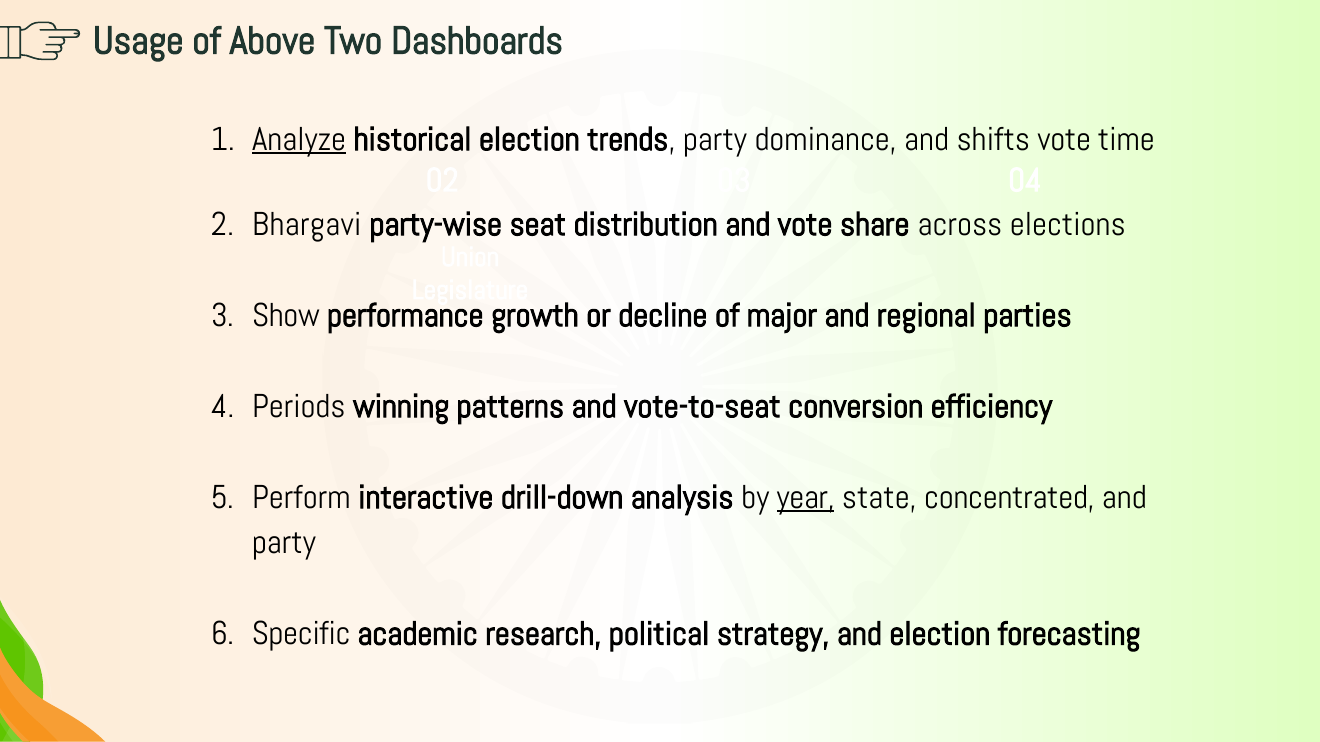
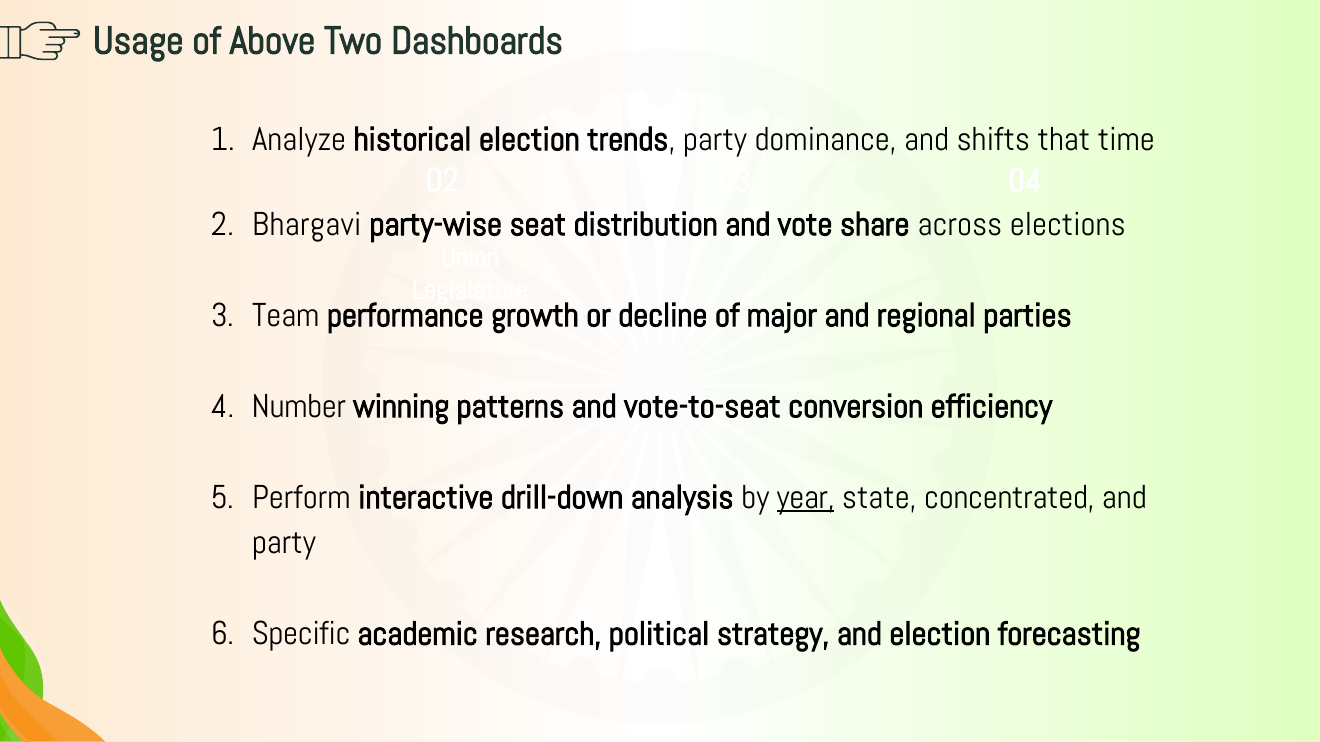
Analyze underline: present -> none
shifts vote: vote -> that
Show: Show -> Team
Periods: Periods -> Number
